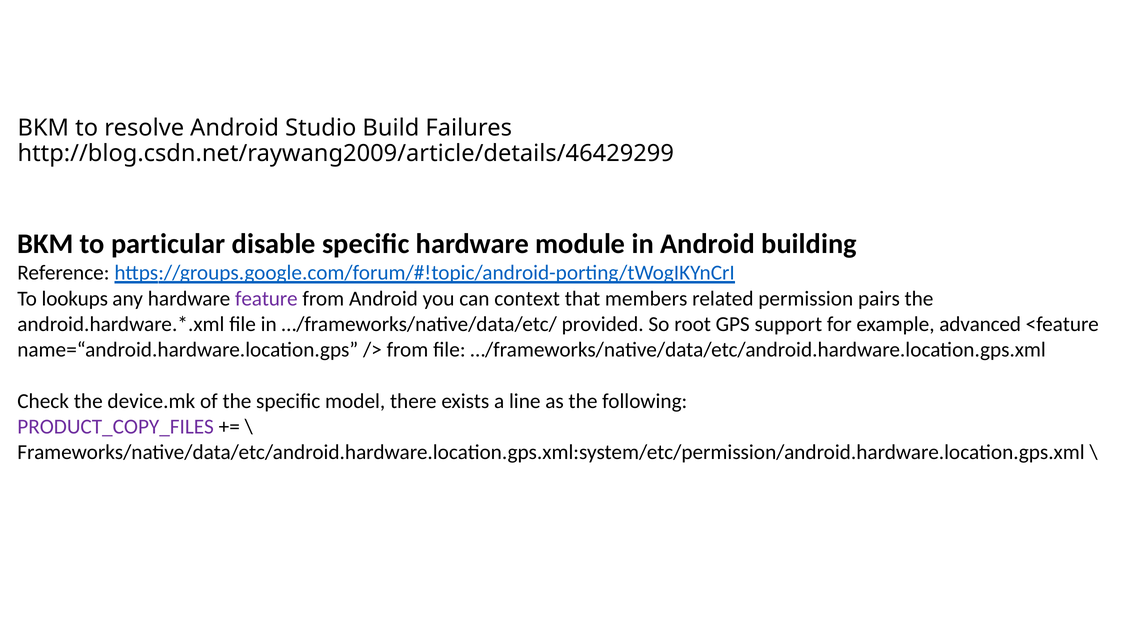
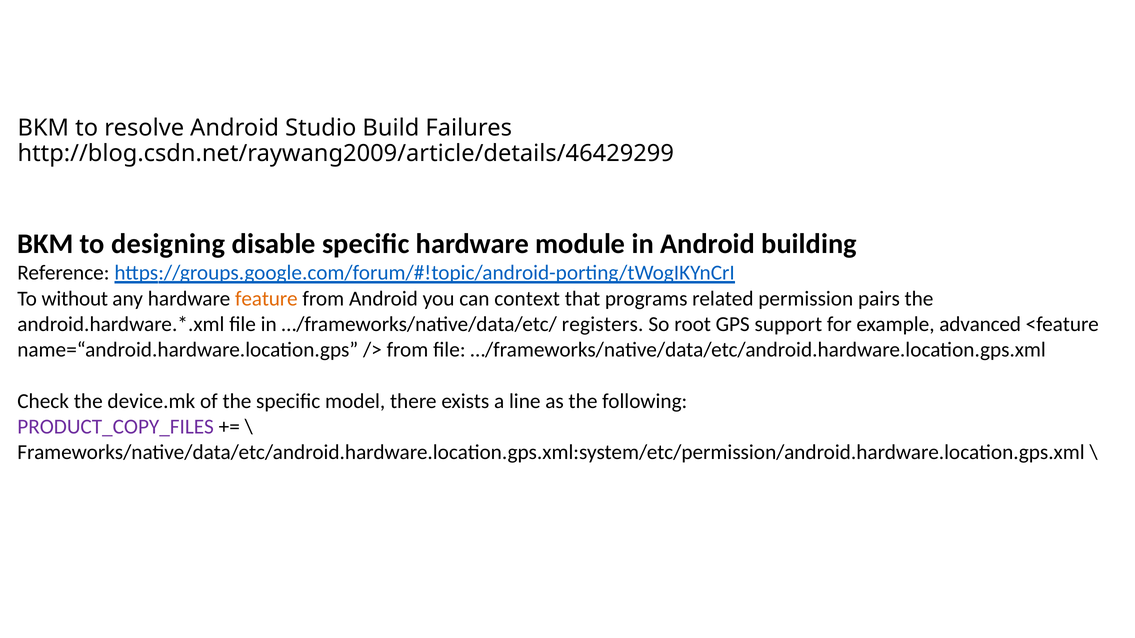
particular: particular -> designing
lookups: lookups -> without
feature colour: purple -> orange
members: members -> programs
provided: provided -> registers
